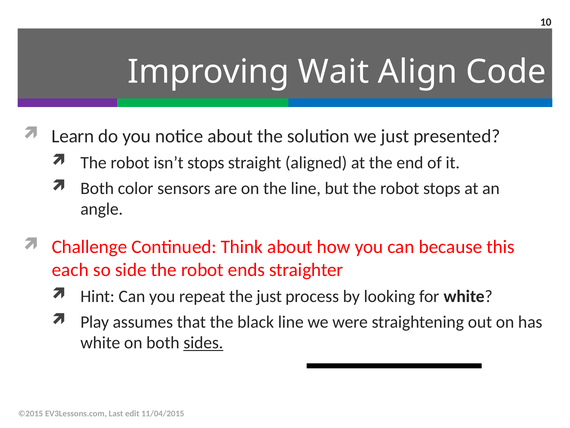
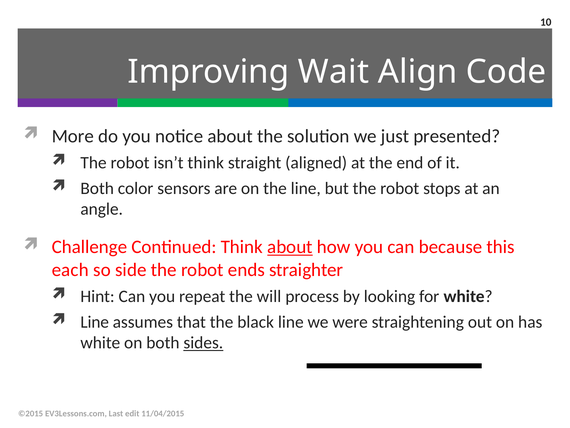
Learn: Learn -> More
isn’t stops: stops -> think
about at (290, 247) underline: none -> present
the just: just -> will
Play at (95, 322): Play -> Line
